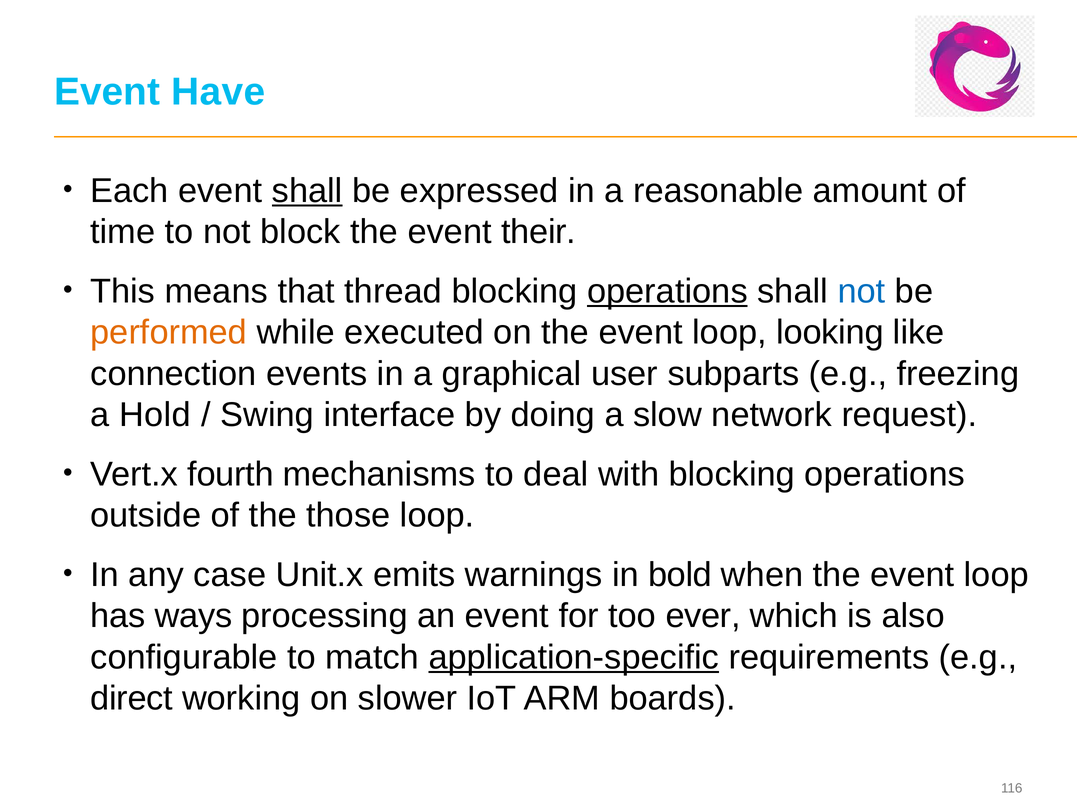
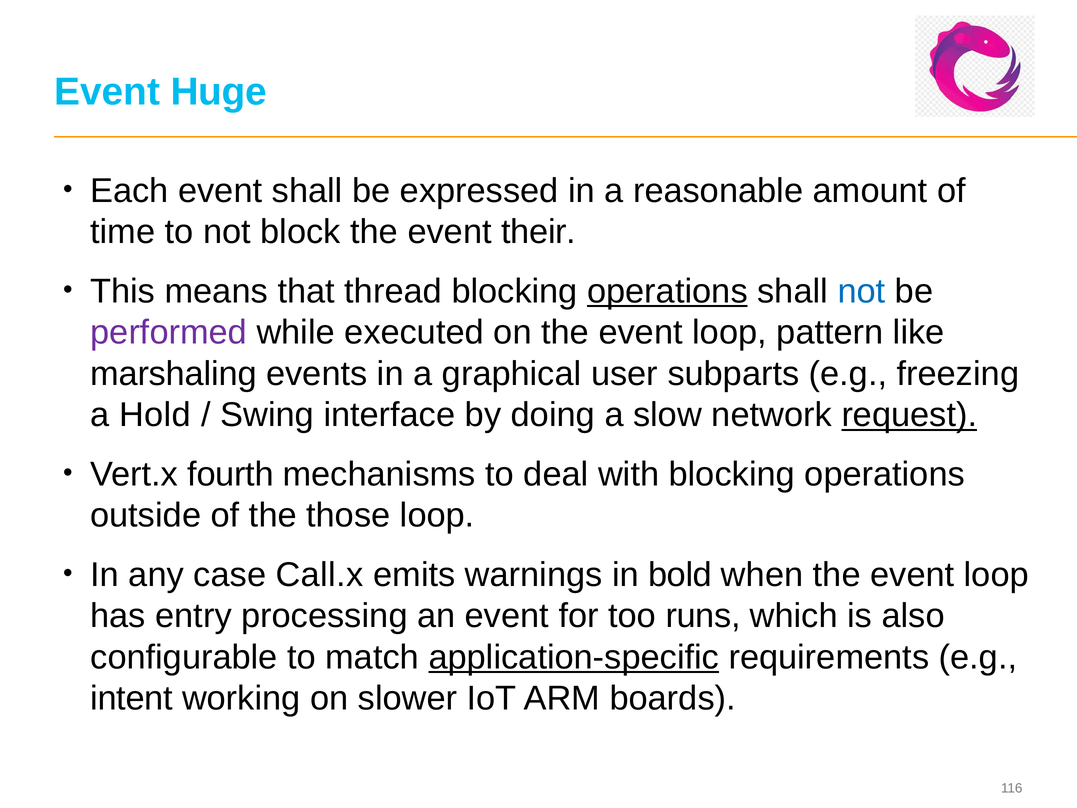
Have: Have -> Huge
shall at (307, 191) underline: present -> none
performed colour: orange -> purple
looking: looking -> pattern
connection: connection -> marshaling
request underline: none -> present
Unit.x: Unit.x -> Call.x
ways: ways -> entry
ever: ever -> runs
direct: direct -> intent
